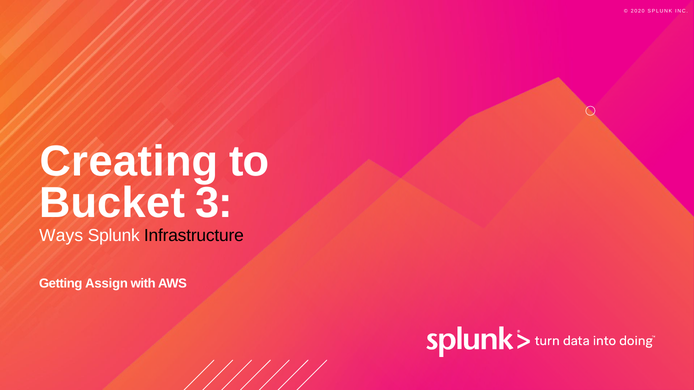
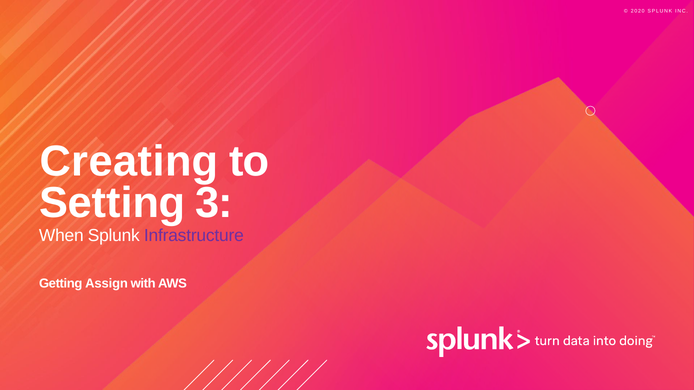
Bucket: Bucket -> Setting
Ways: Ways -> When
Infrastructure colour: black -> purple
